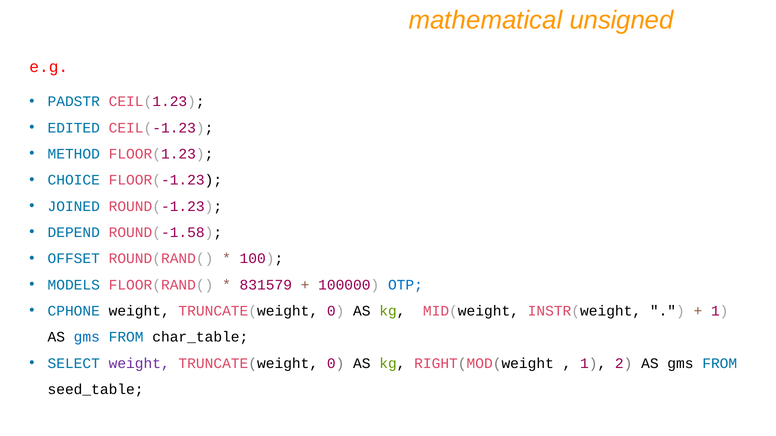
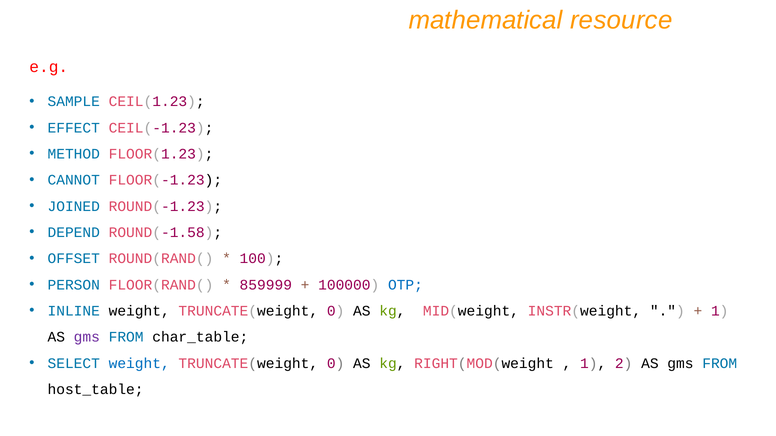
unsigned: unsigned -> resource
PADSTR: PADSTR -> SAMPLE
EDITED: EDITED -> EFFECT
CHOICE: CHOICE -> CANNOT
MODELS: MODELS -> PERSON
831579: 831579 -> 859999
CPHONE: CPHONE -> INLINE
gms at (87, 337) colour: blue -> purple
weight at (139, 364) colour: purple -> blue
seed_table: seed_table -> host_table
